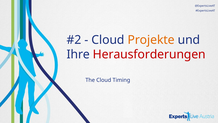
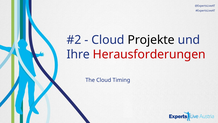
Projekte colour: orange -> black
